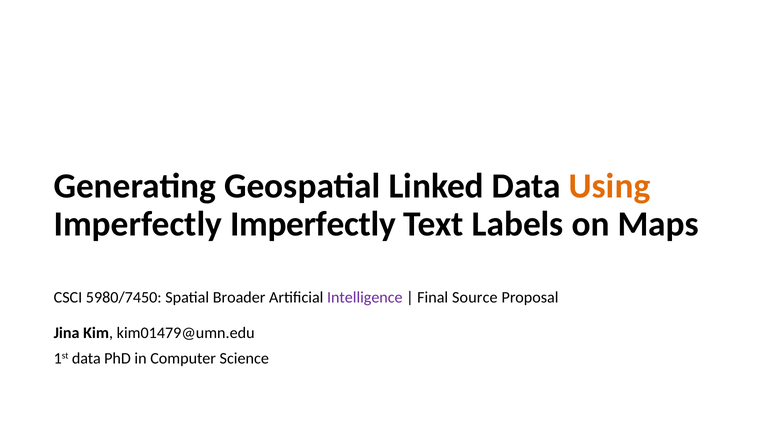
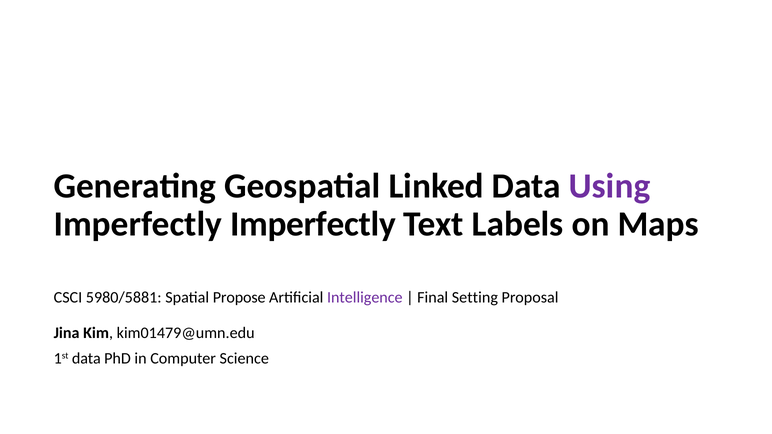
Using colour: orange -> purple
5980/7450: 5980/7450 -> 5980/5881
Broader: Broader -> Propose
Source: Source -> Setting
